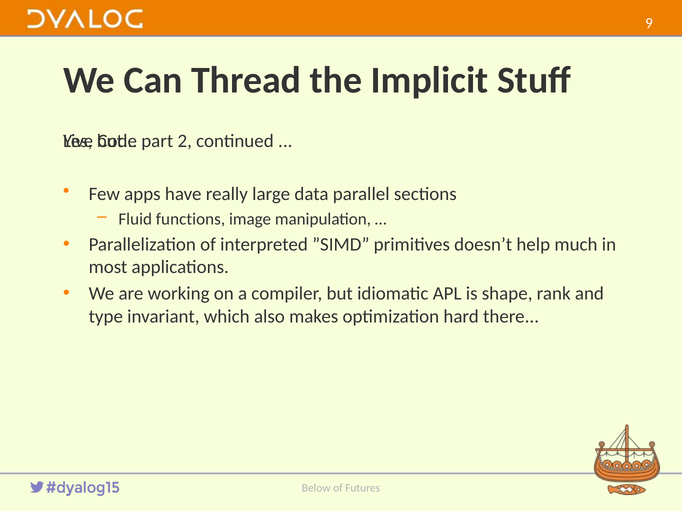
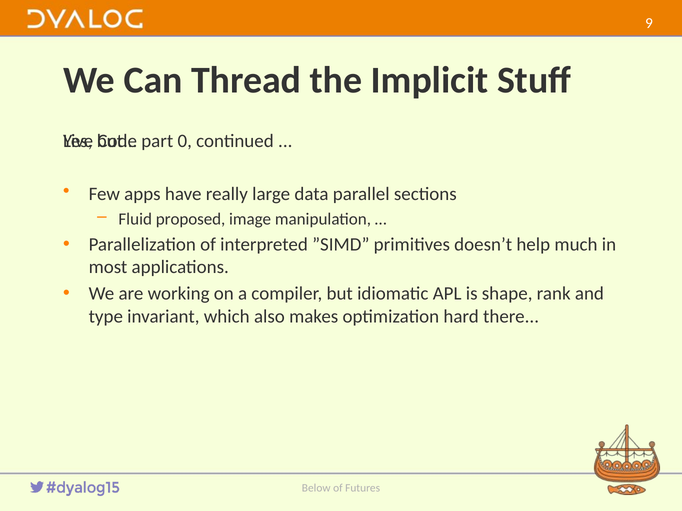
2: 2 -> 0
functions: functions -> proposed
